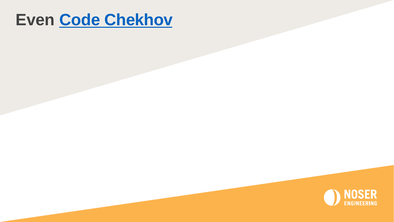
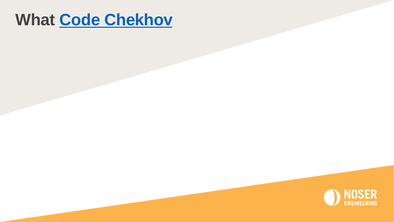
Even: Even -> What
